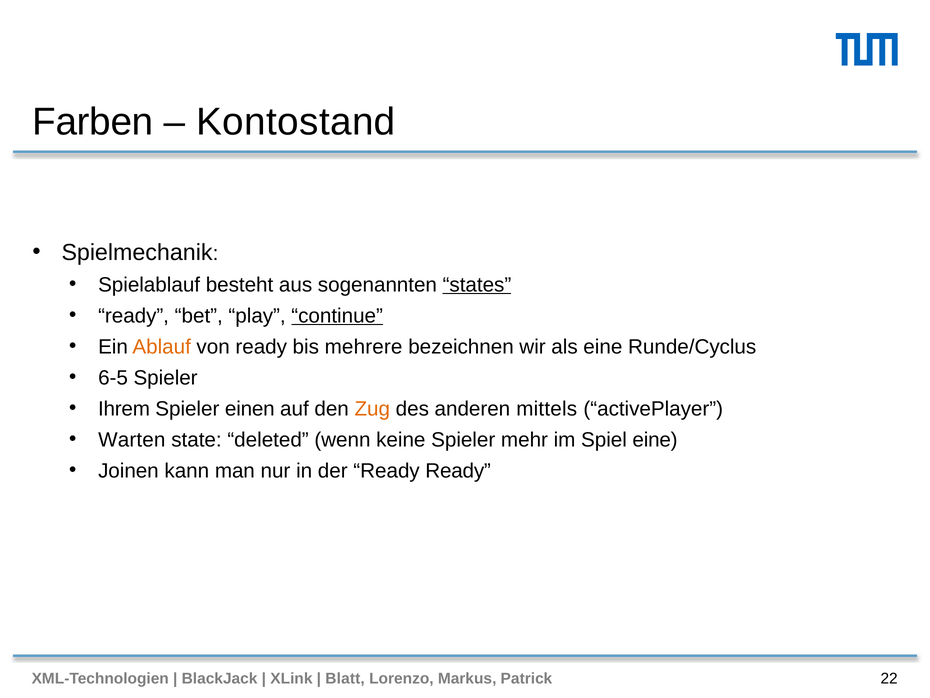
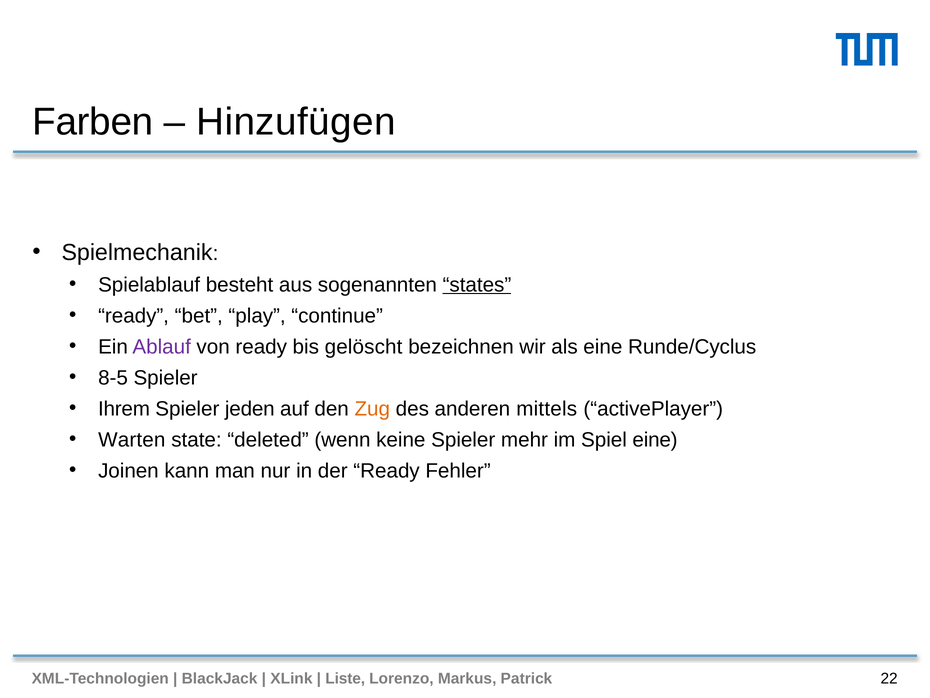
Kontostand: Kontostand -> Hinzufügen
continue underline: present -> none
Ablauf colour: orange -> purple
mehrere: mehrere -> gelöscht
6-5: 6-5 -> 8-5
einen: einen -> jeden
Ready Ready: Ready -> Fehler
Blatt: Blatt -> Liste
